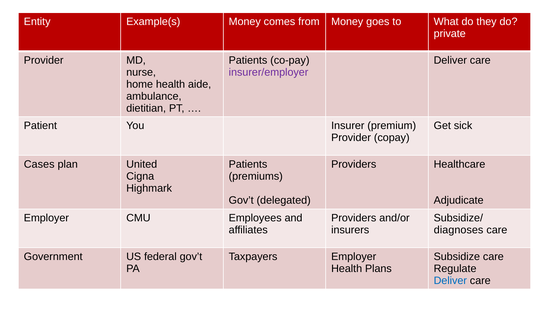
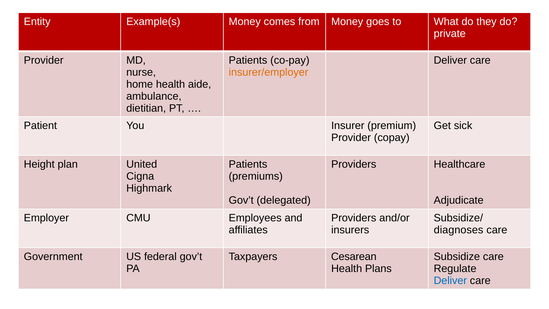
insurer/employer colour: purple -> orange
Cases: Cases -> Height
Taxpayers Employer: Employer -> Cesarean
